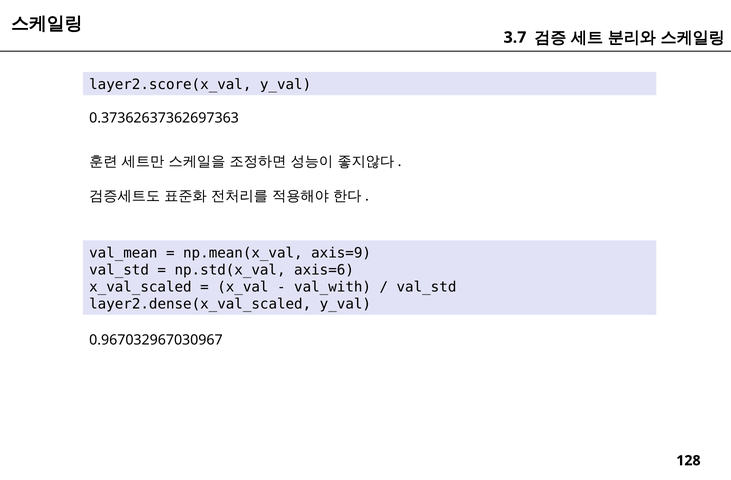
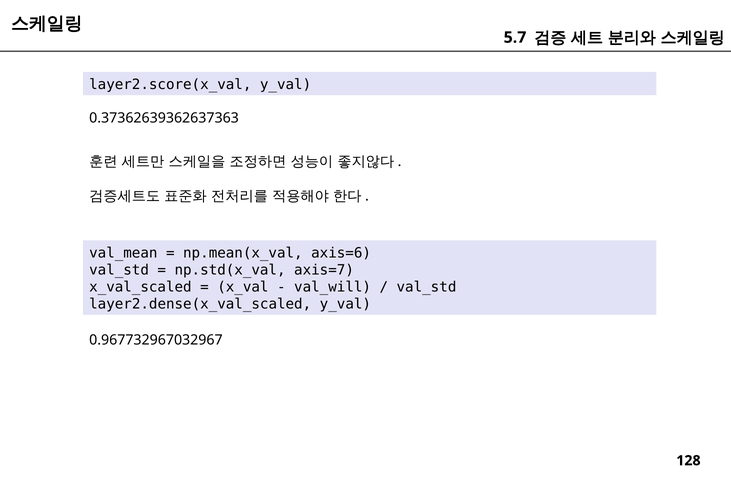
3.7: 3.7 -> 5.7
0.37362637362697363: 0.37362637362697363 -> 0.37362639362637363
axis=9: axis=9 -> axis=6
axis=6: axis=6 -> axis=7
val_with: val_with -> val_will
0.967032967030967: 0.967032967030967 -> 0.967732967032967
